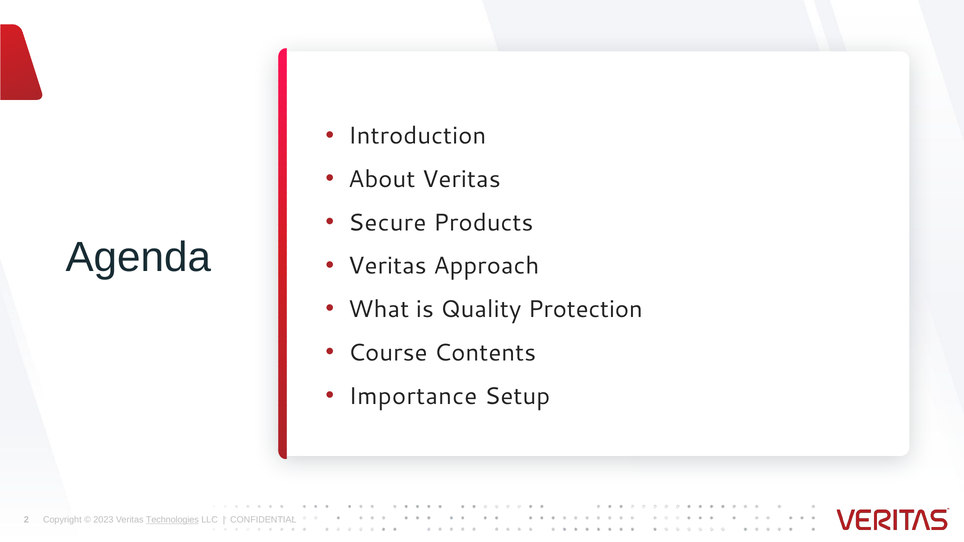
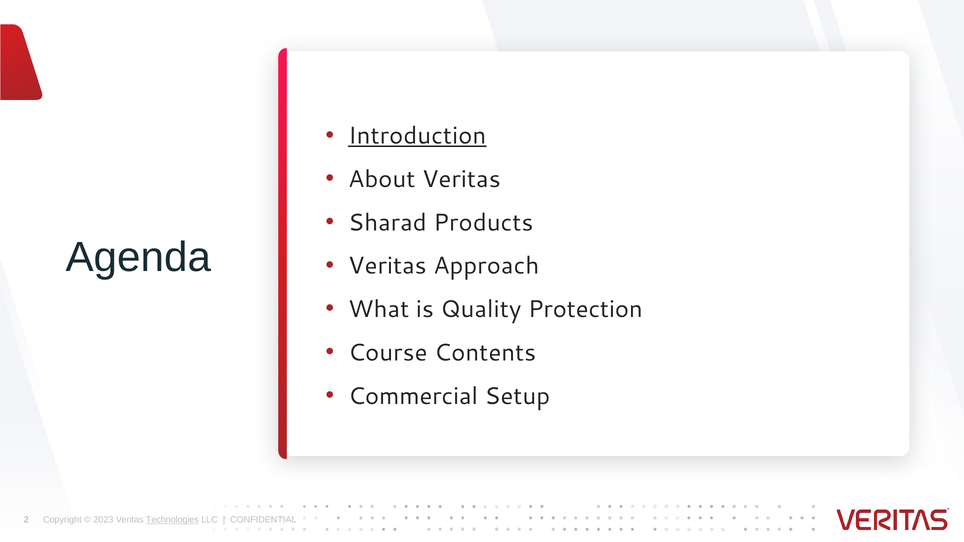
Introduction underline: none -> present
Secure: Secure -> Sharad
Importance: Importance -> Commercial
